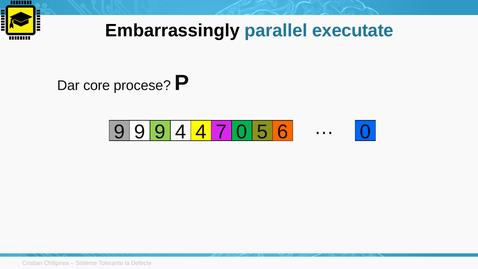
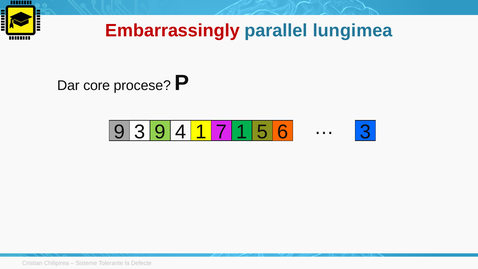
Embarrassingly colour: black -> red
executate: executate -> lungimea
9 at (140, 132): 9 -> 3
4 4: 4 -> 1
7 0: 0 -> 1
6 0: 0 -> 3
